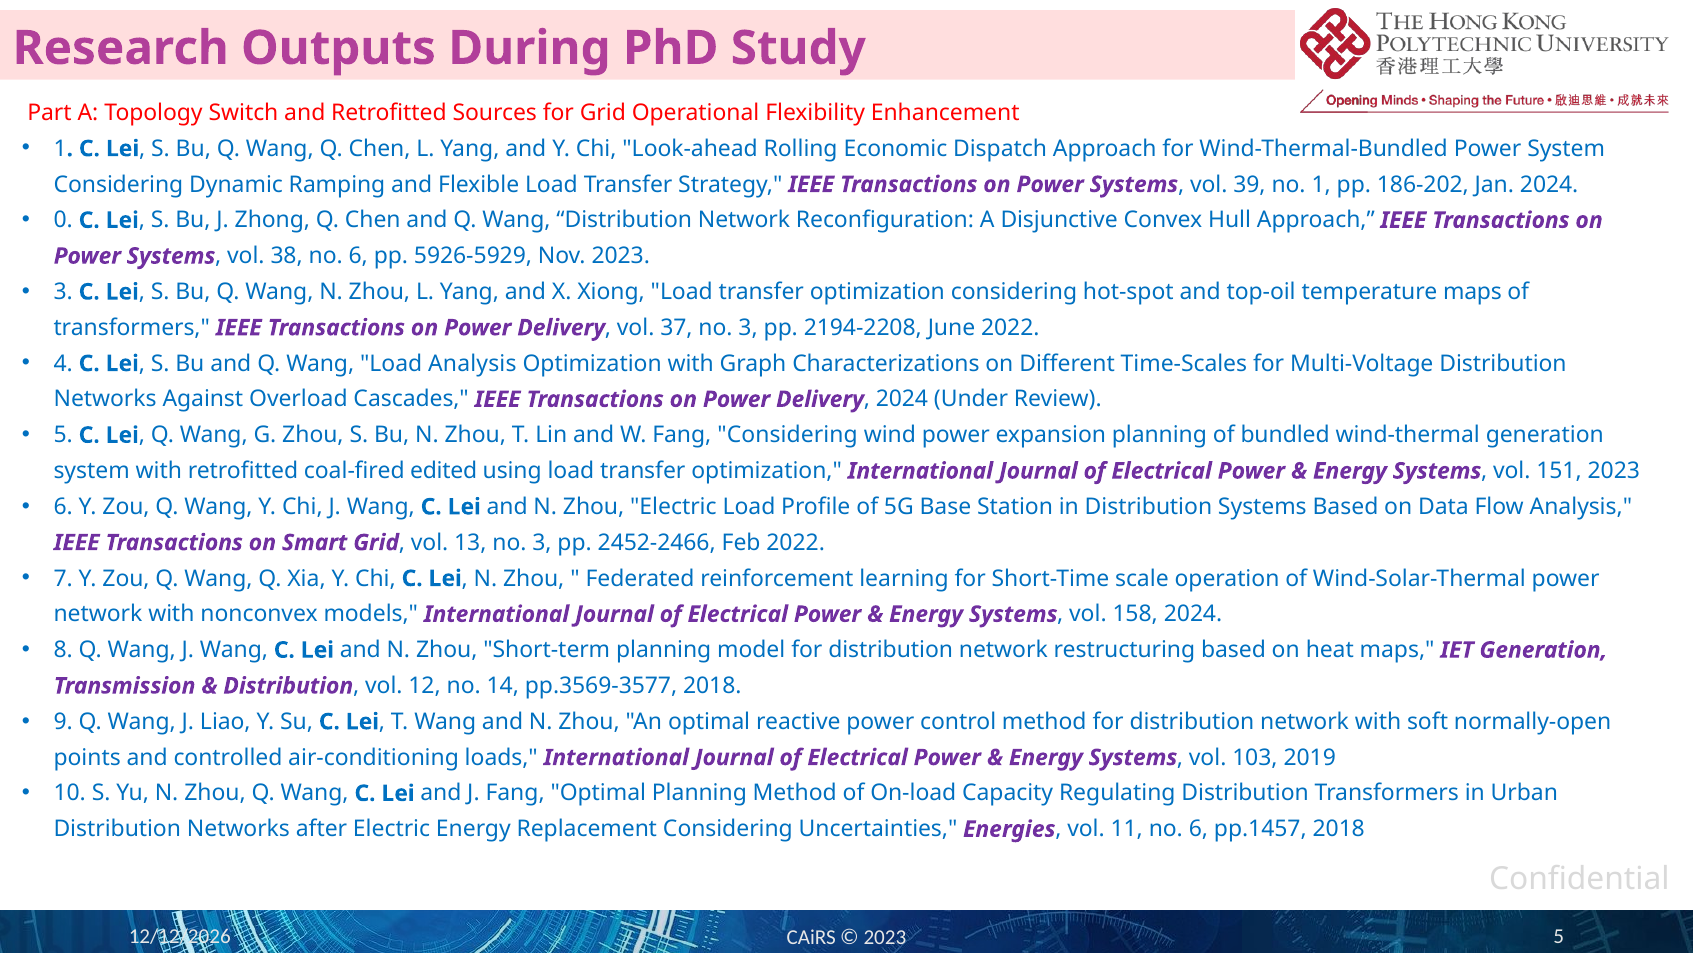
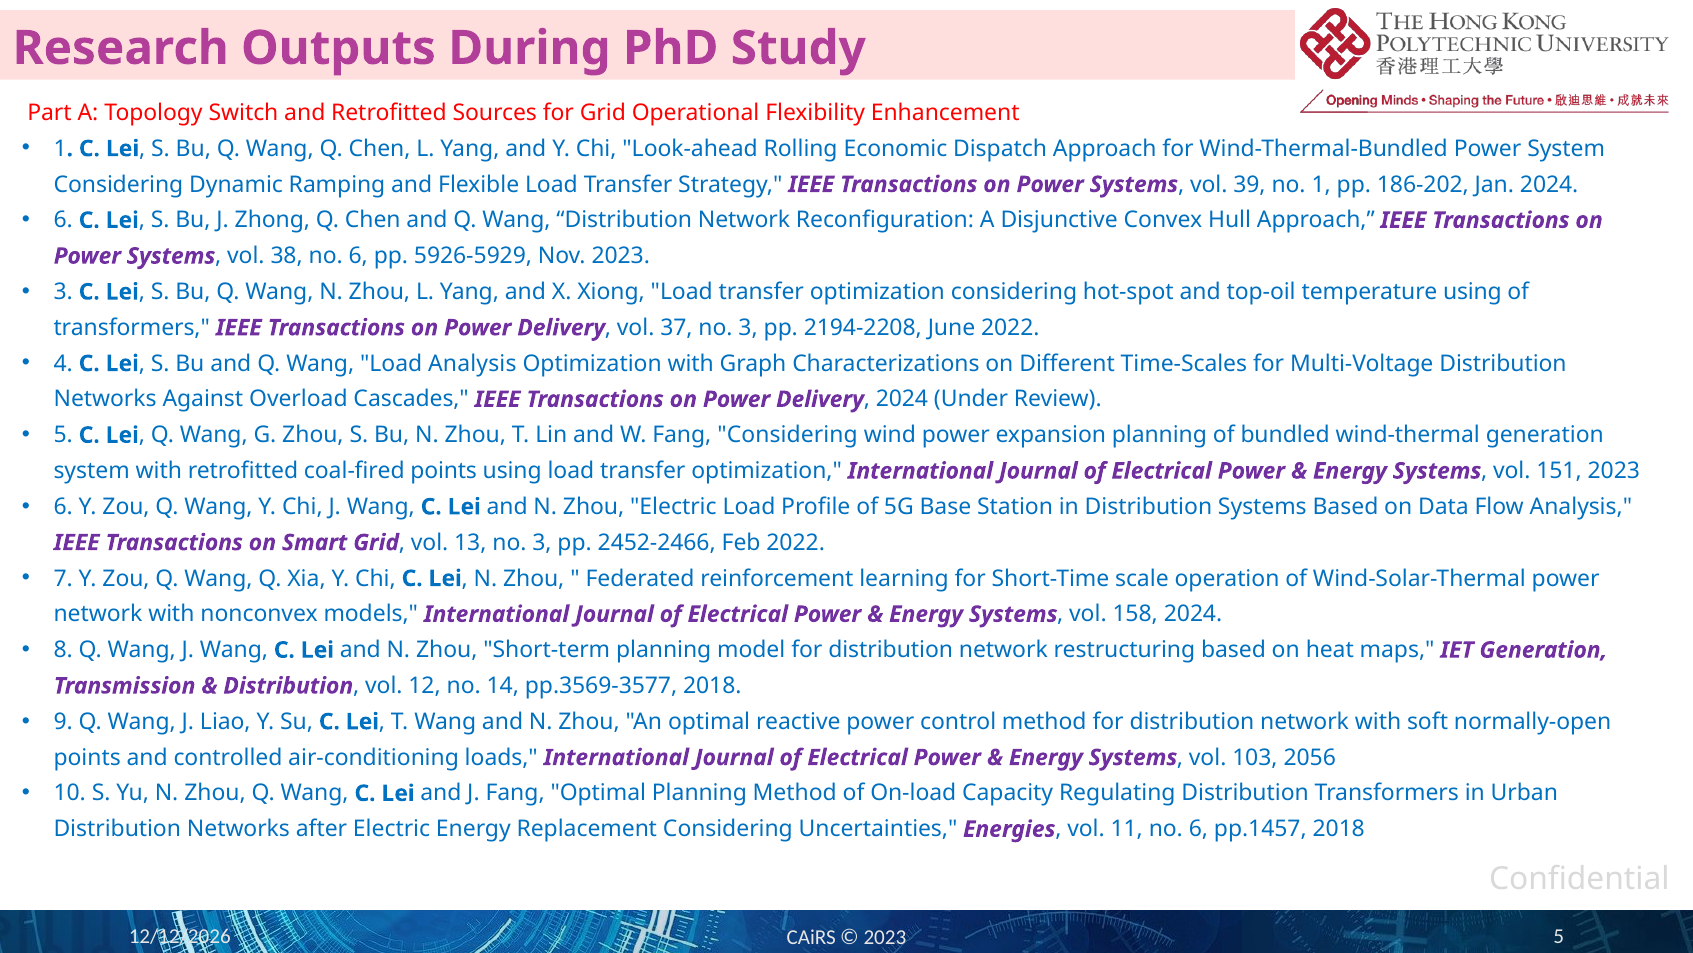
0 at (63, 220): 0 -> 6
temperature maps: maps -> using
coal-fired edited: edited -> points
2019: 2019 -> 2056
